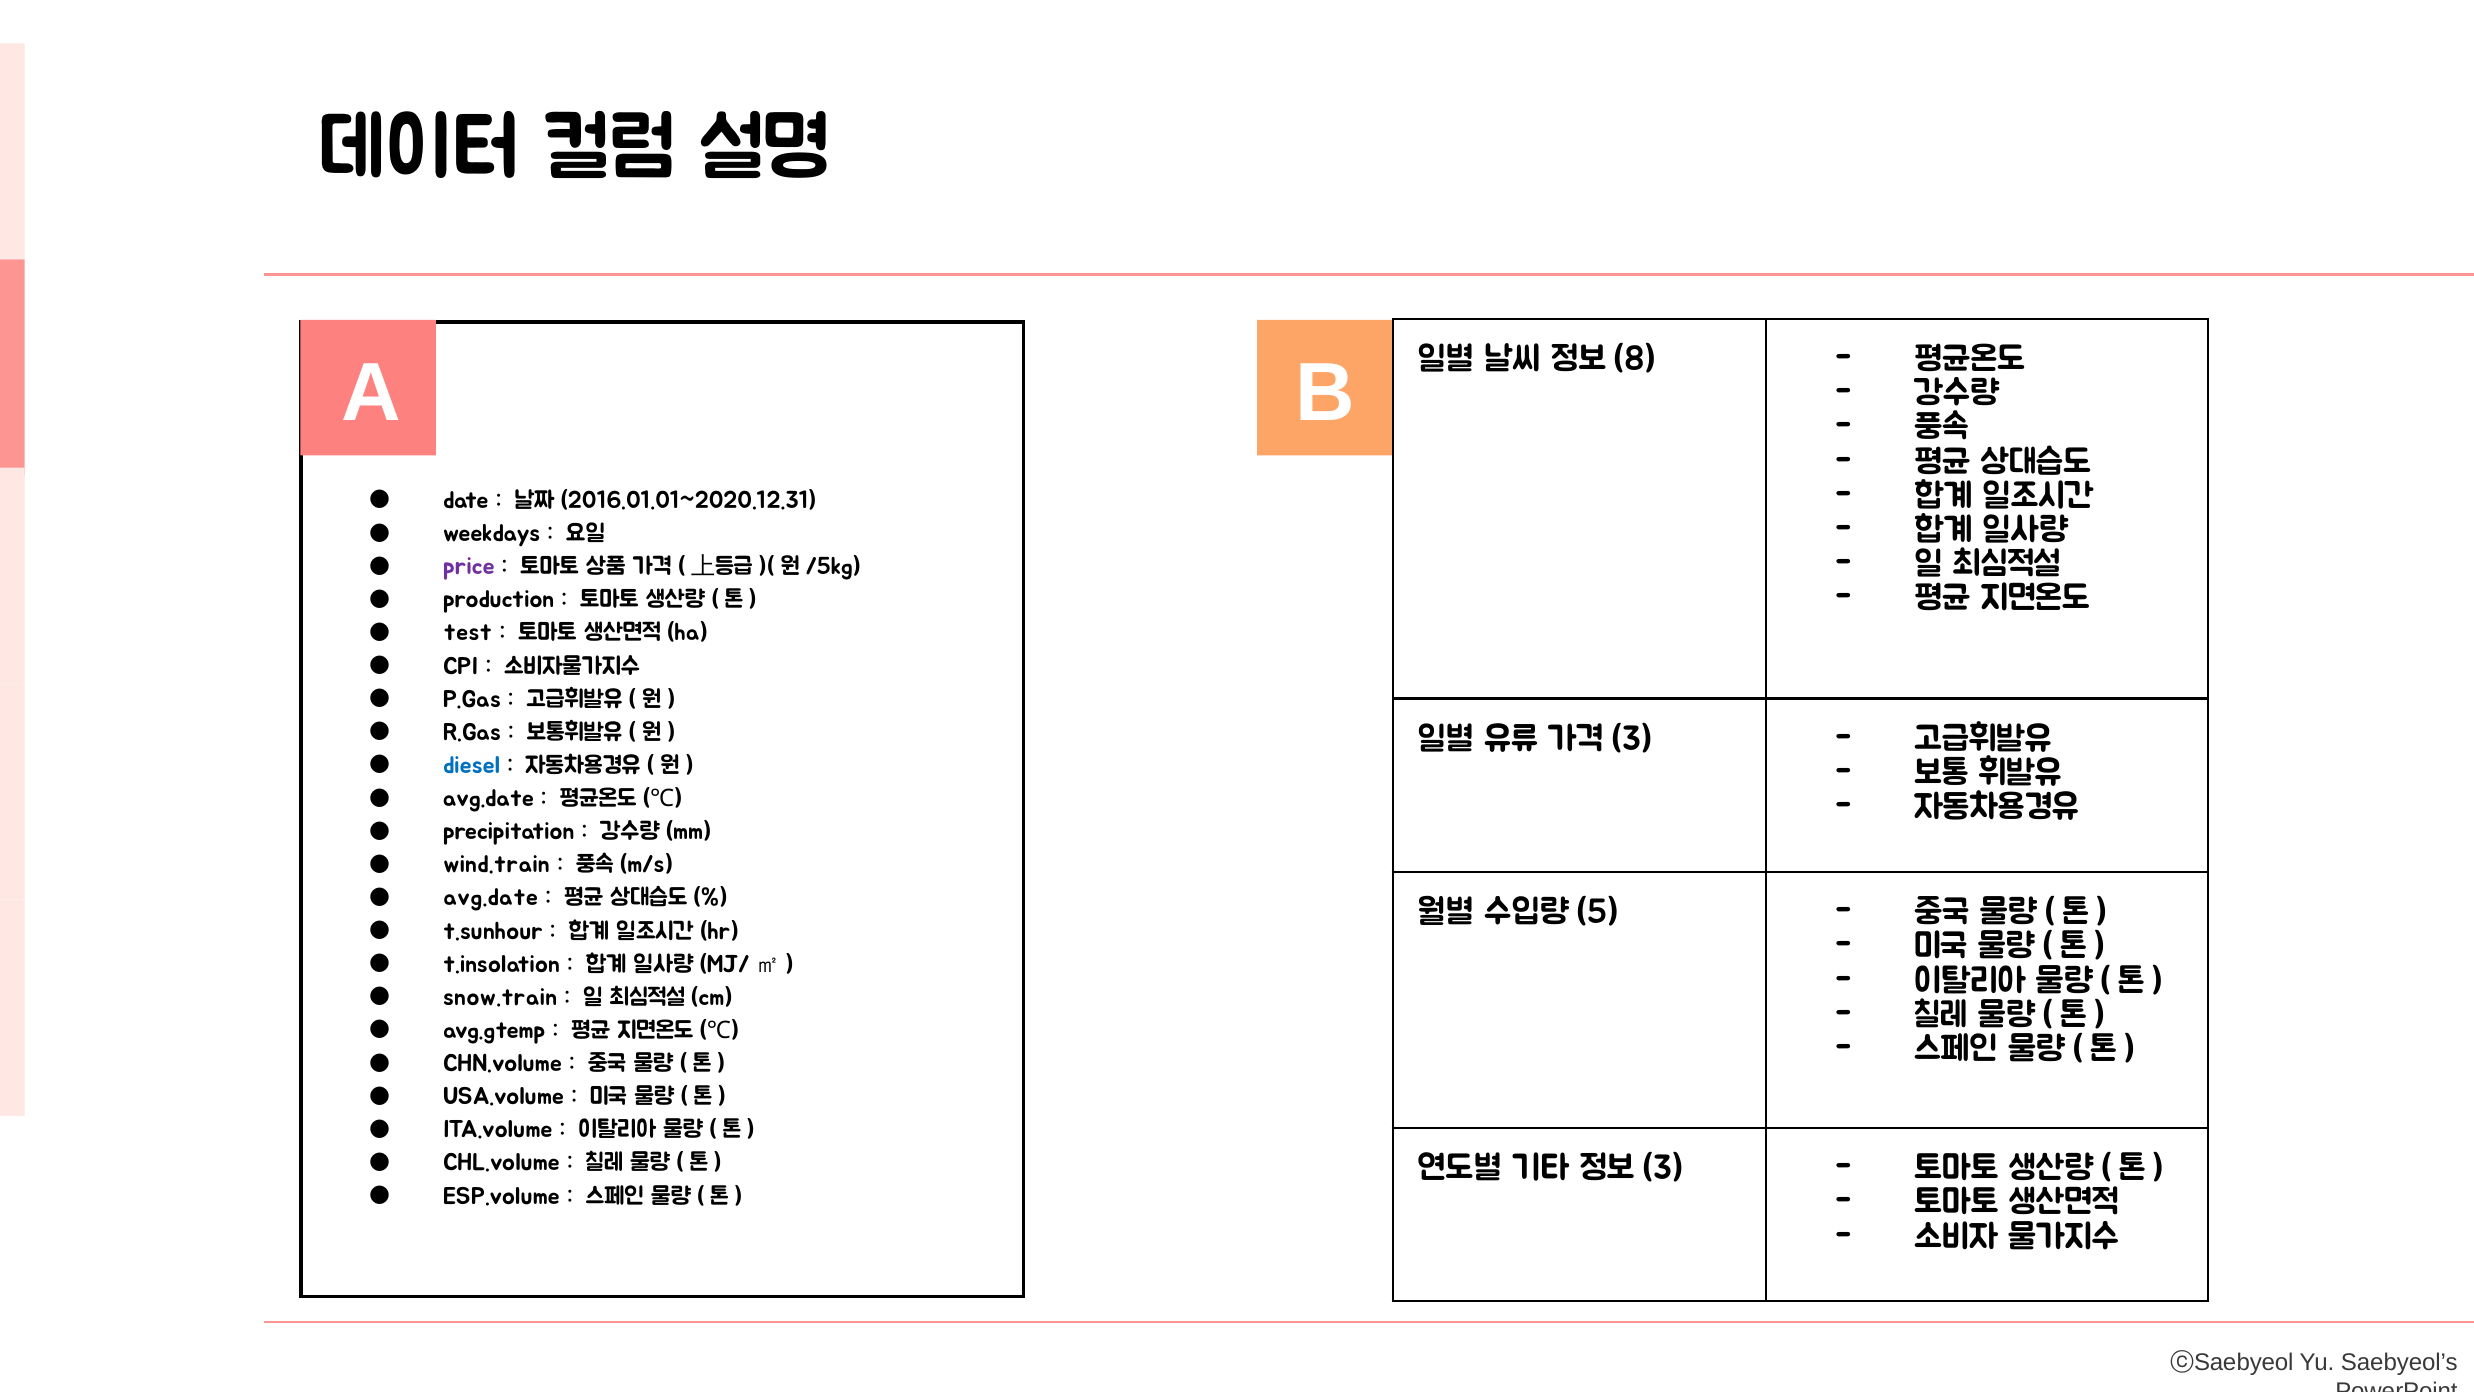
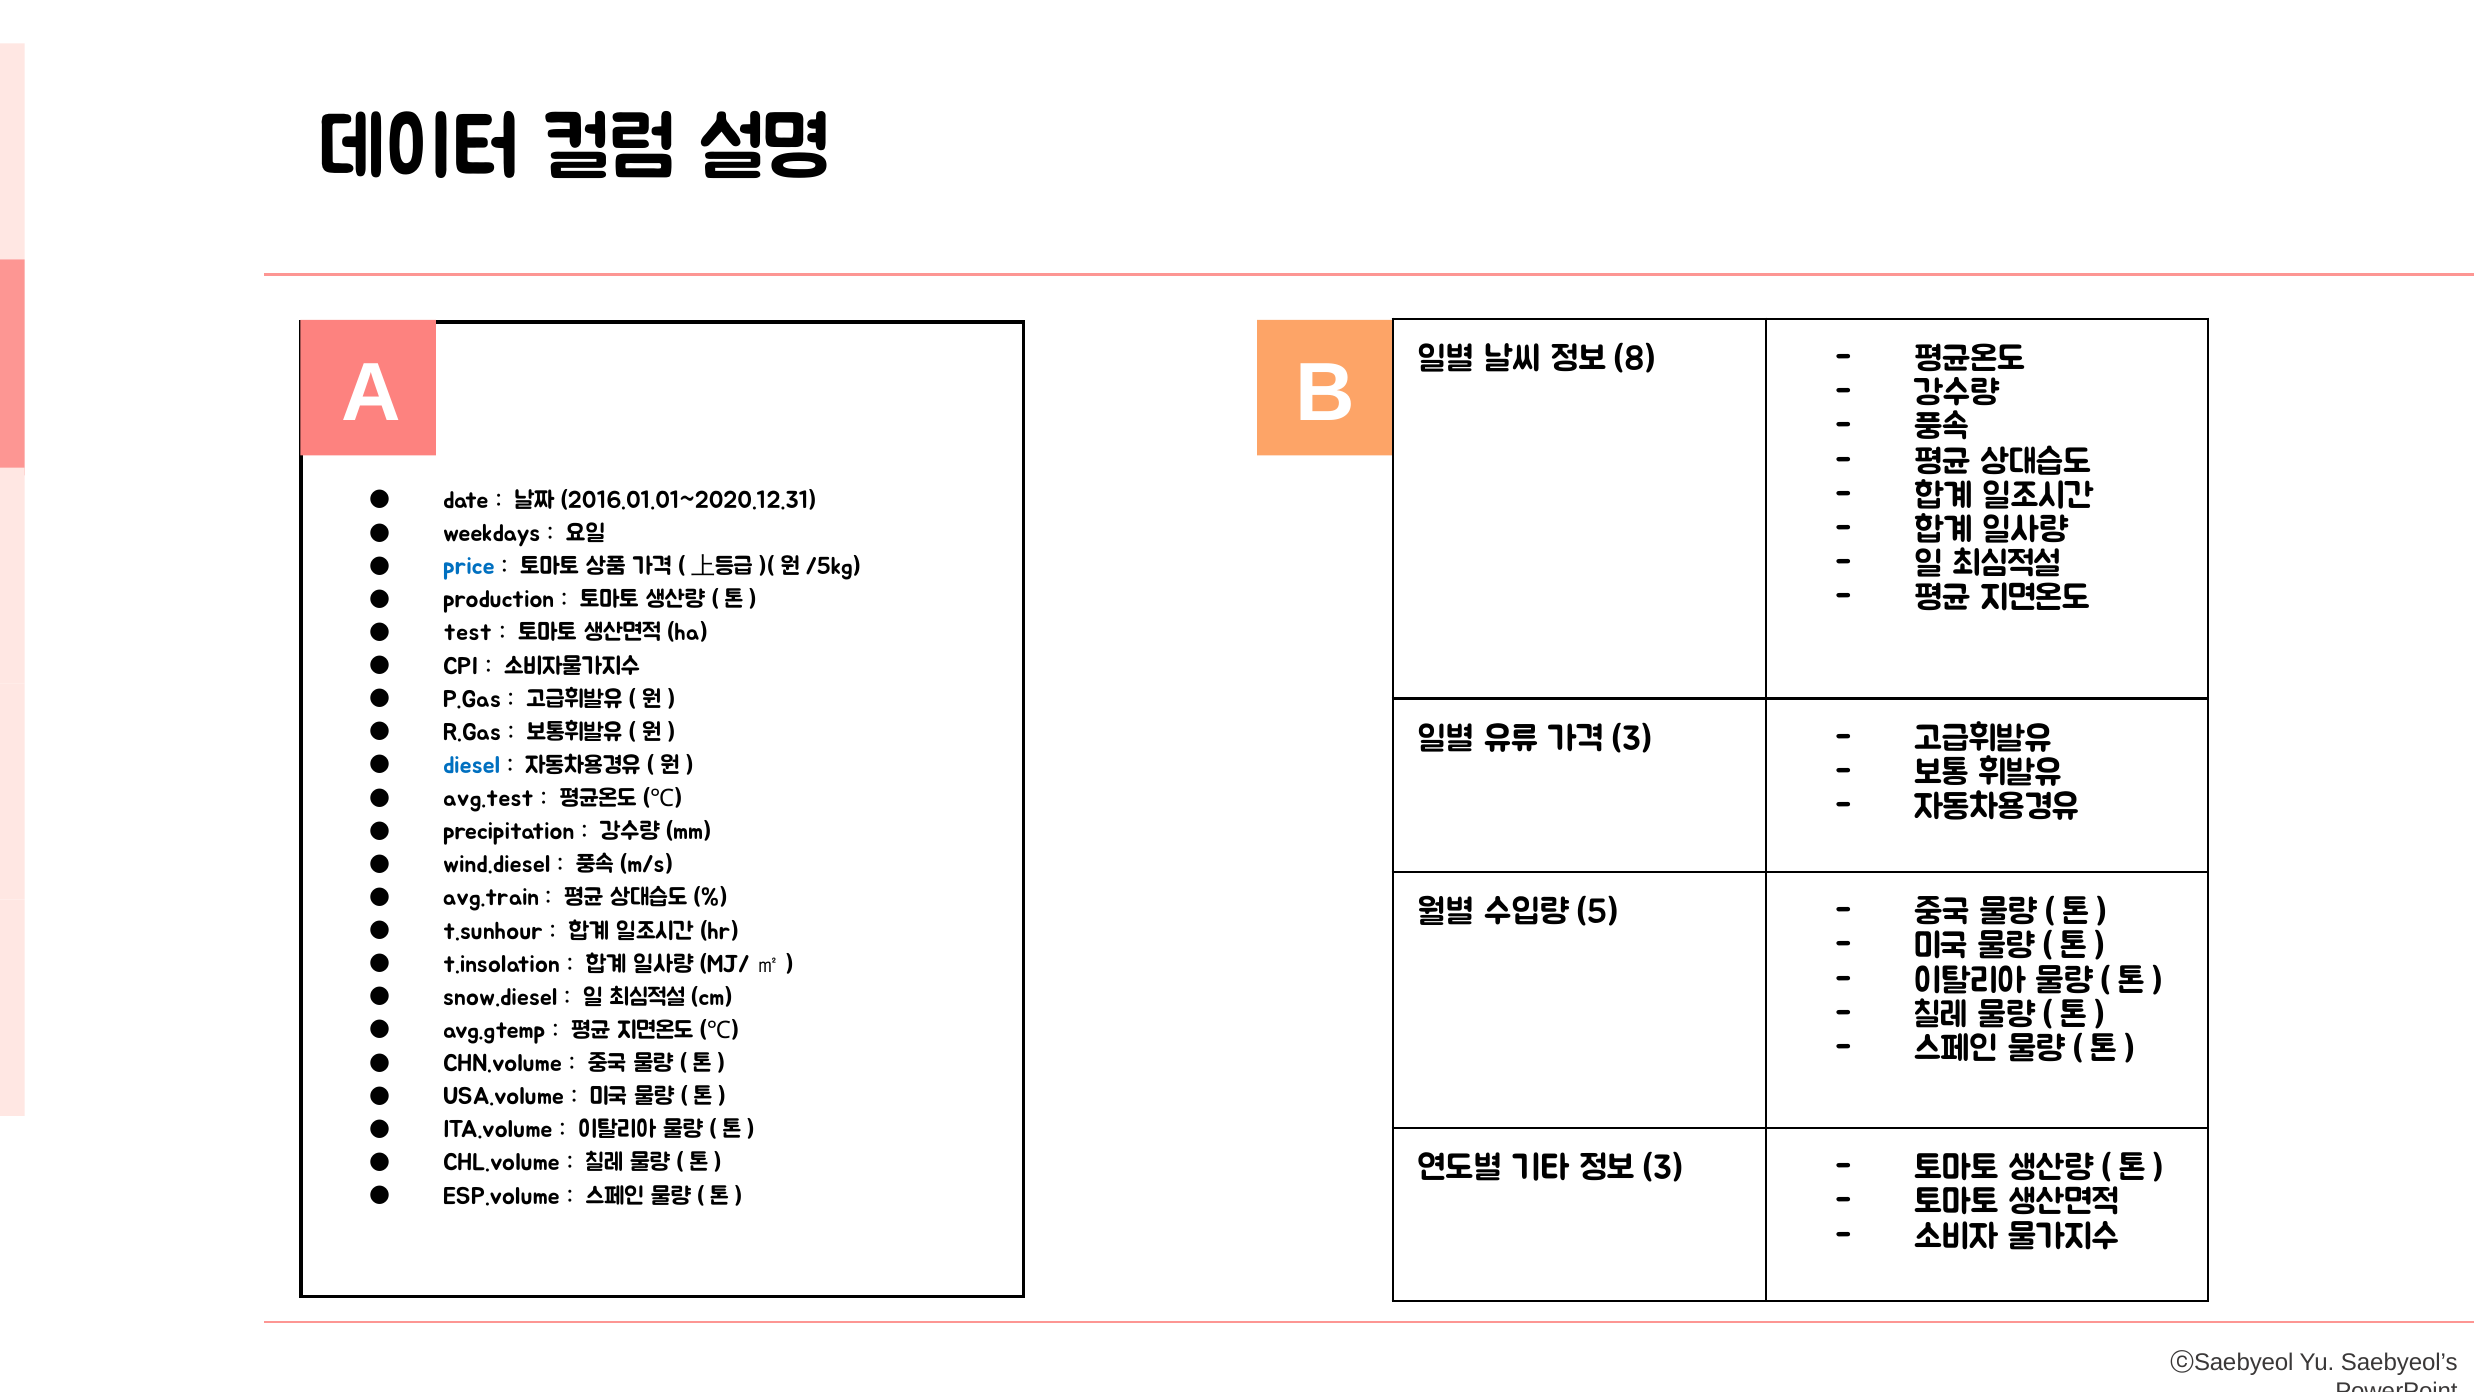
price colour: purple -> blue
avg.date at (489, 798): avg.date -> avg.test
wind.train: wind.train -> wind.diesel
avg.date at (491, 898): avg.date -> avg.train
snow.train: snow.train -> snow.diesel
